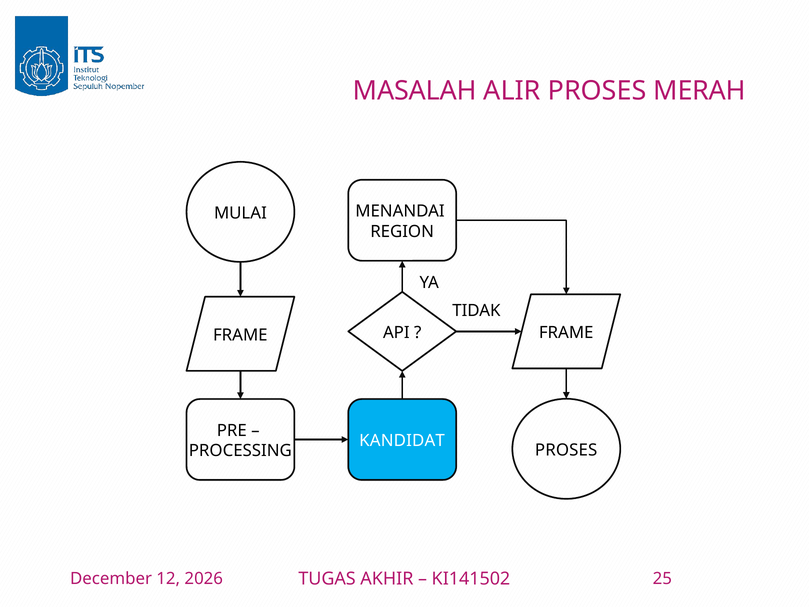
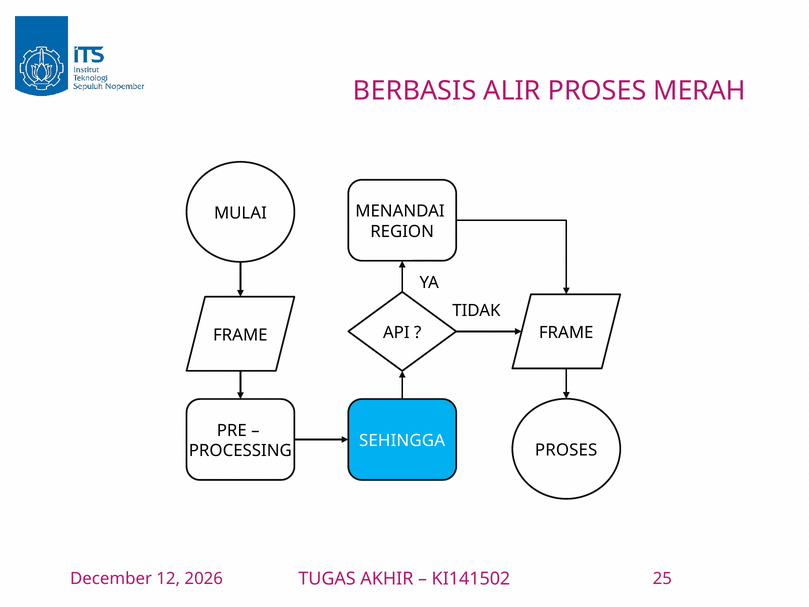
MASALAH: MASALAH -> BERBASIS
KANDIDAT: KANDIDAT -> SEHINGGA
